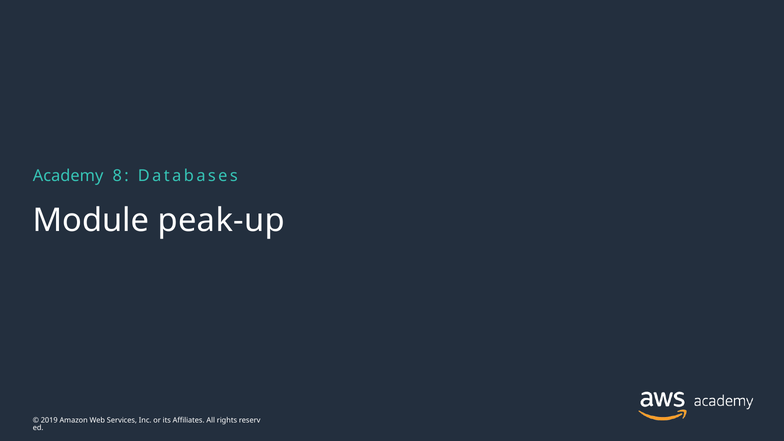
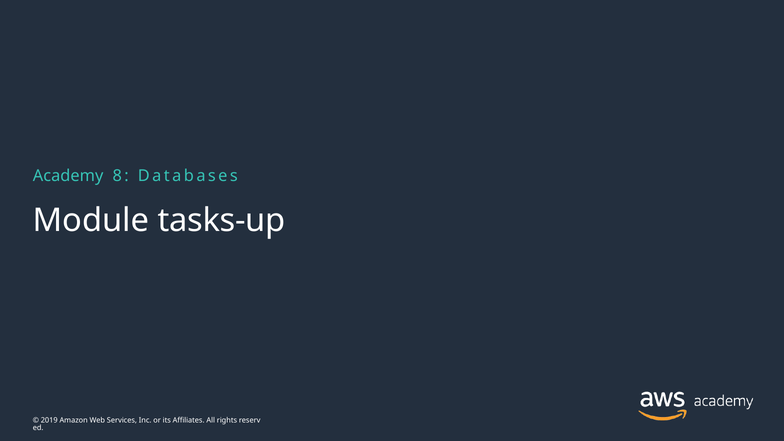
peak-up: peak-up -> tasks-up
